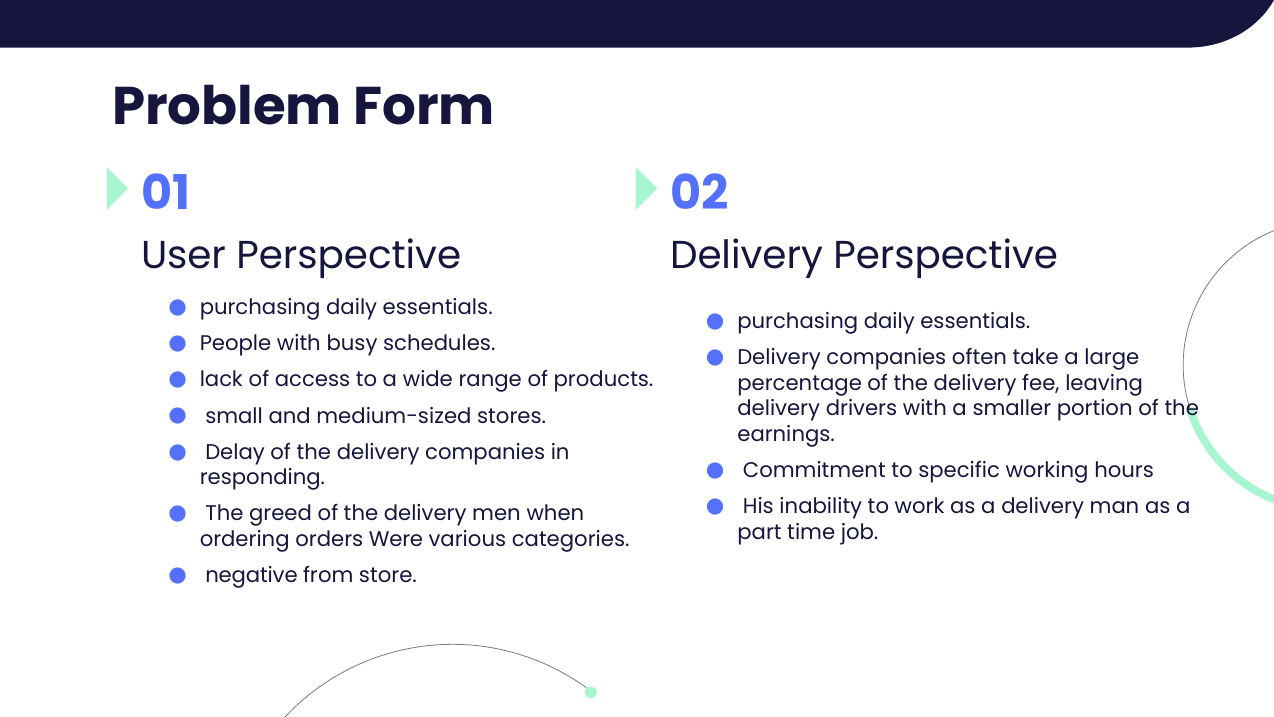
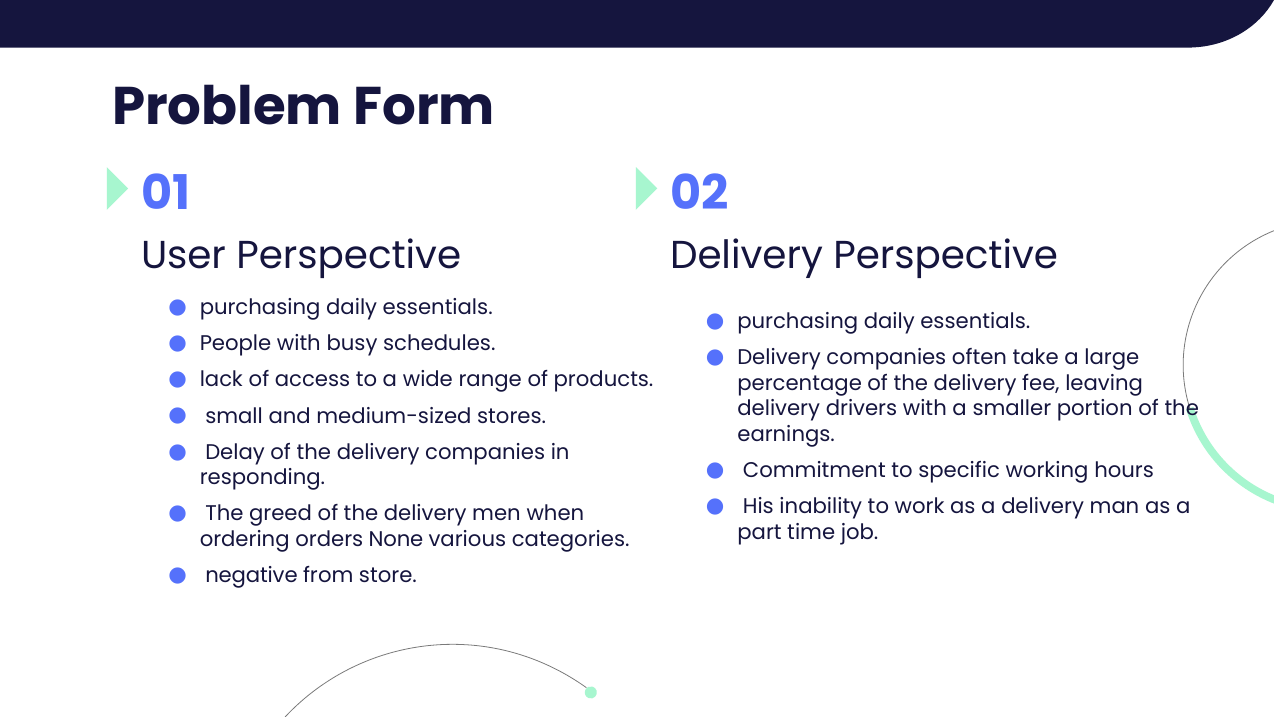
Were: Were -> None
